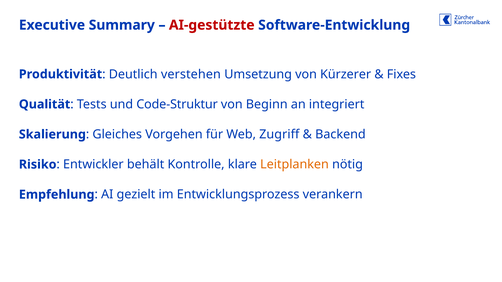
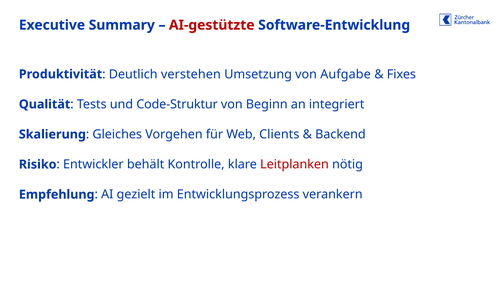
Kürzerer: Kürzerer -> Aufgabe
Zugriff: Zugriff -> Clients
Leitplanken colour: orange -> red
